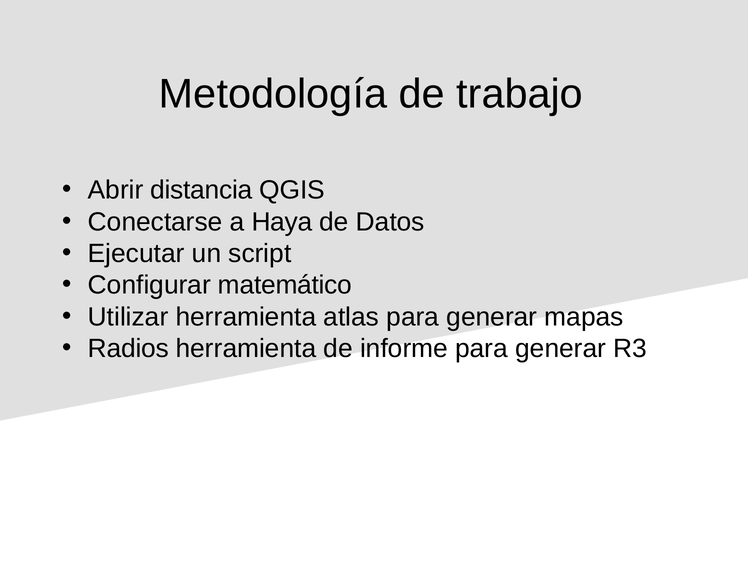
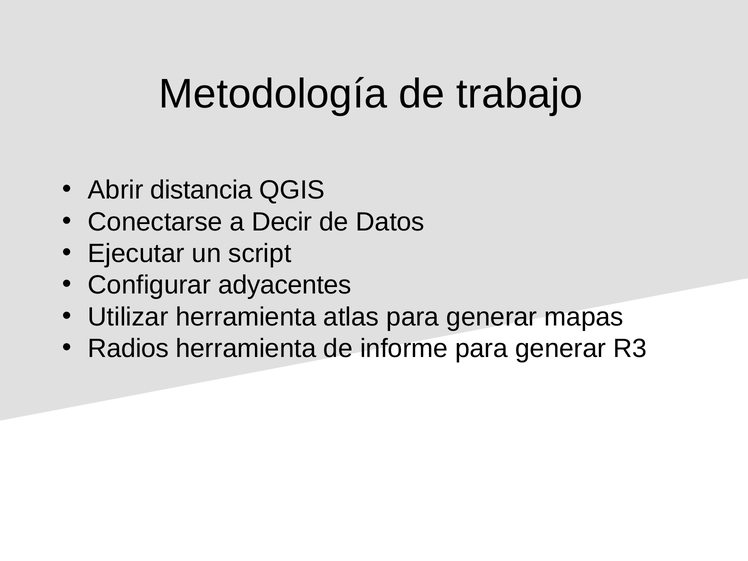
Haya: Haya -> Decir
matemático: matemático -> adyacentes
